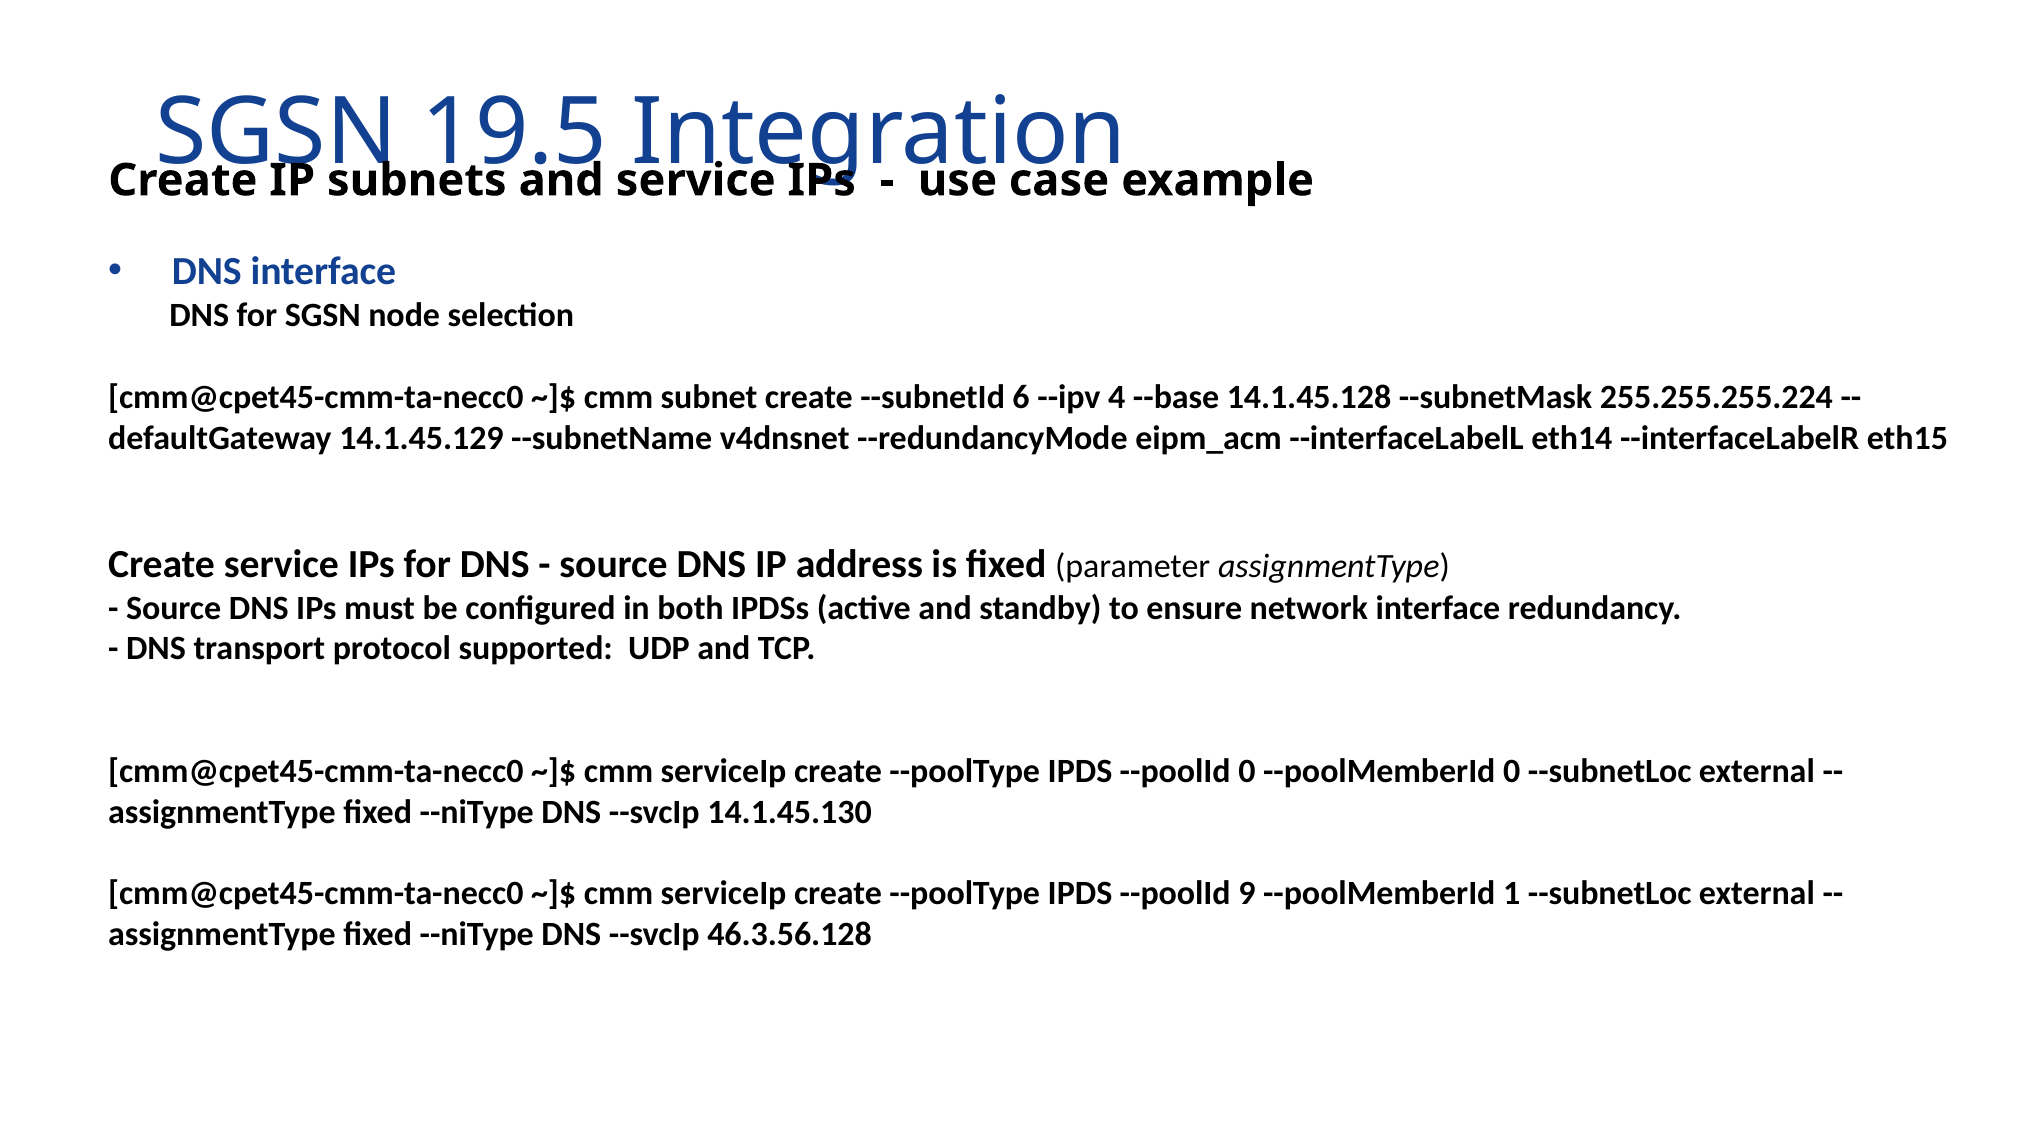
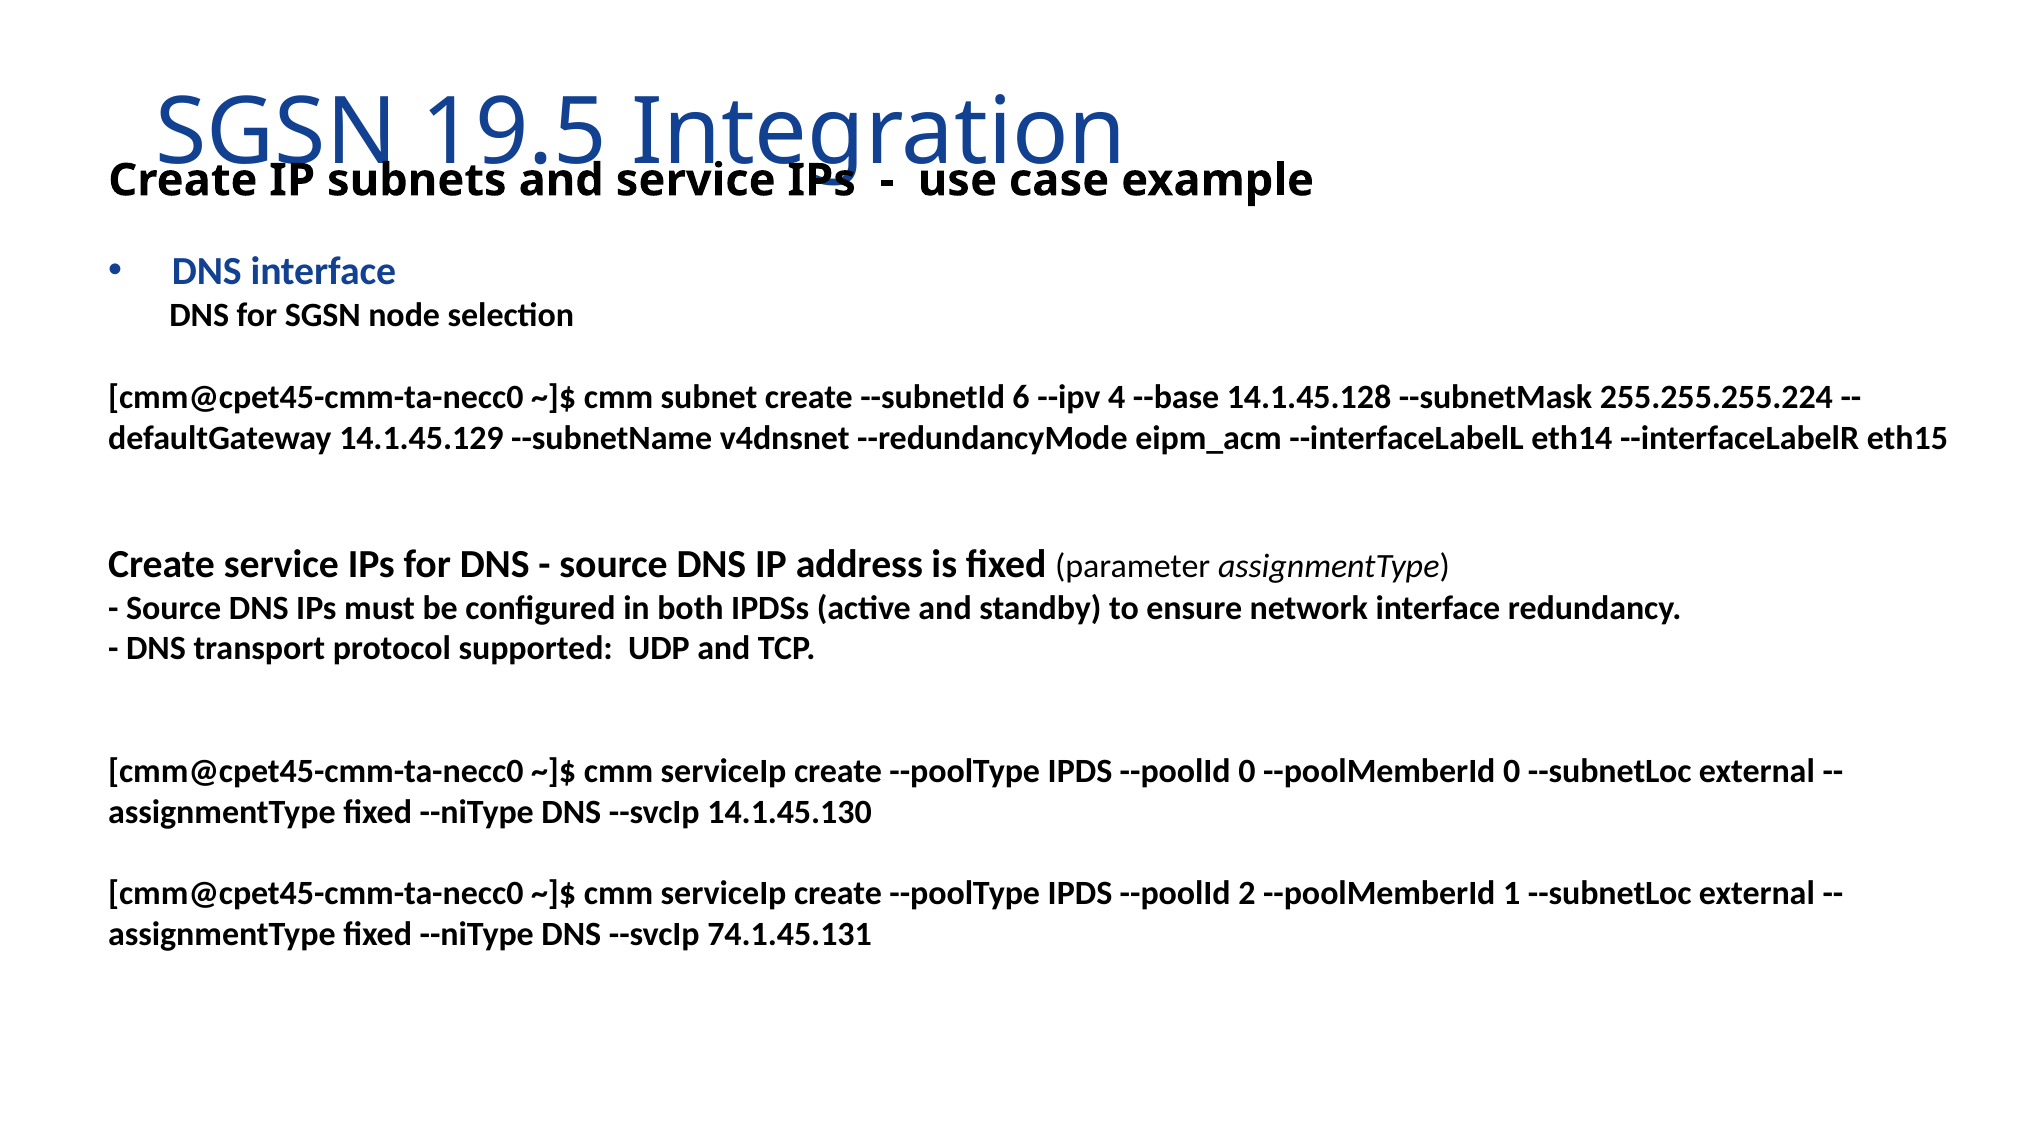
9: 9 -> 2
46.3.56.128: 46.3.56.128 -> 74.1.45.131
